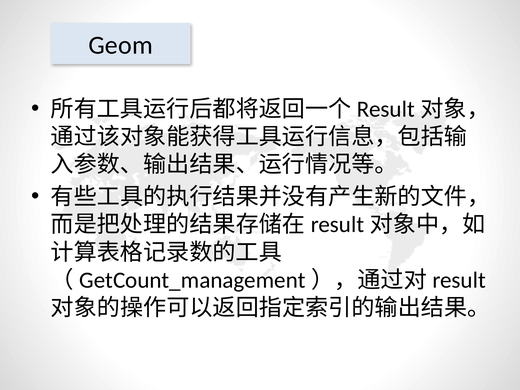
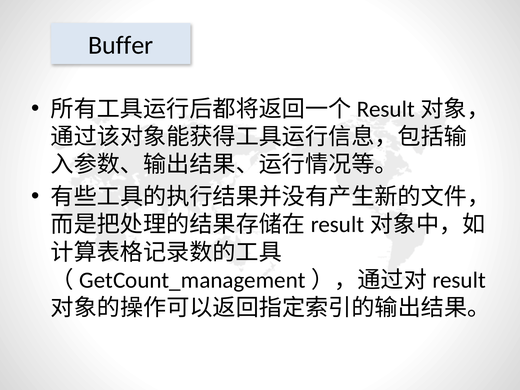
Geom: Geom -> Buffer
